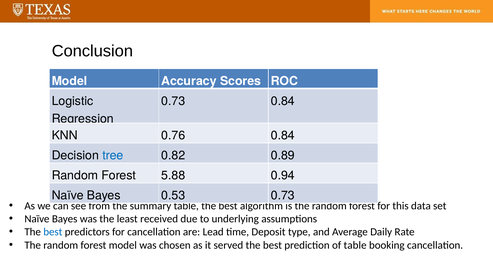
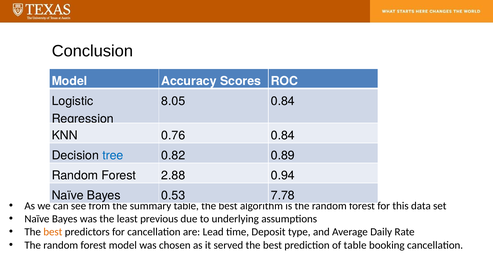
0.73 at (173, 101): 0.73 -> 8.05
5.88: 5.88 -> 2.88
0.53 0.73: 0.73 -> 7.78
received: received -> previous
best at (53, 232) colour: blue -> orange
